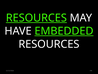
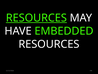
EMBEDDED underline: present -> none
